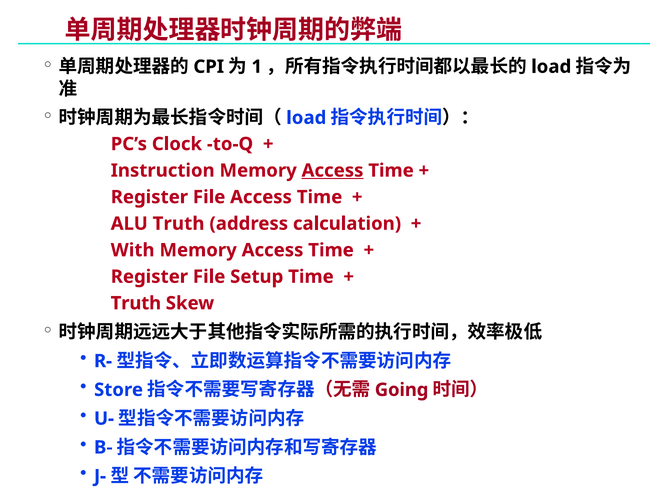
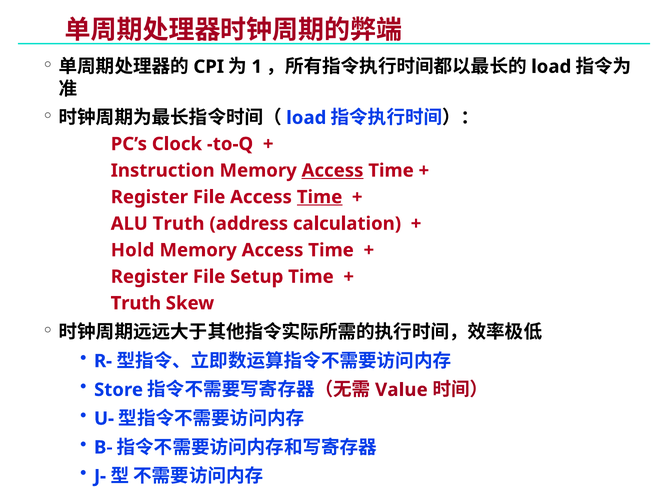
Time at (320, 197) underline: none -> present
With: With -> Hold
Going: Going -> Value
